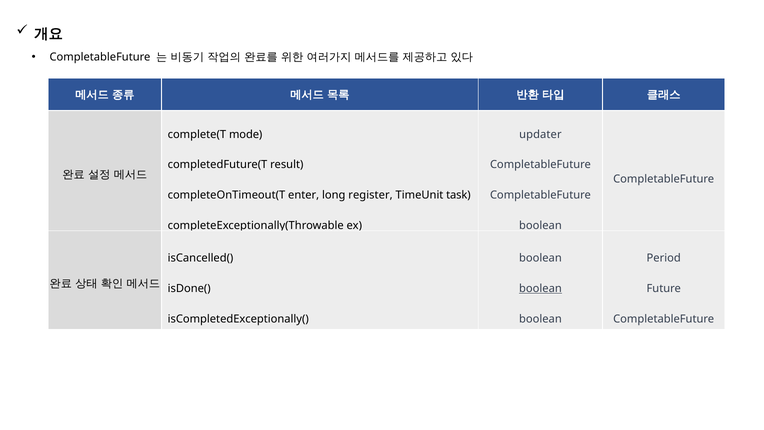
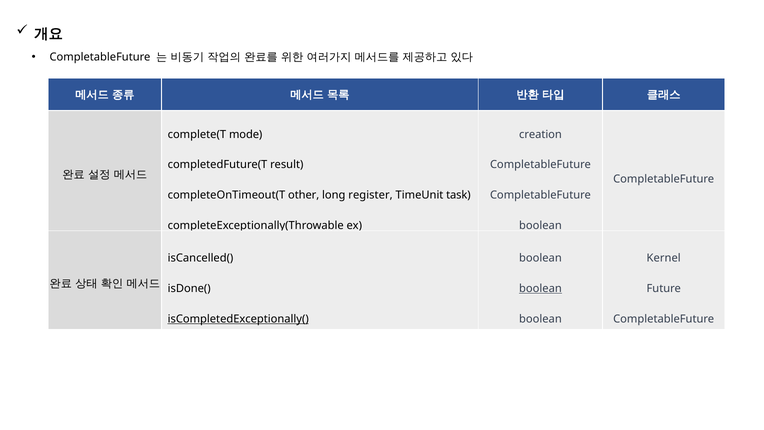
updater: updater -> creation
enter: enter -> other
Period: Period -> Kernel
isCompletedExceptionally( underline: none -> present
